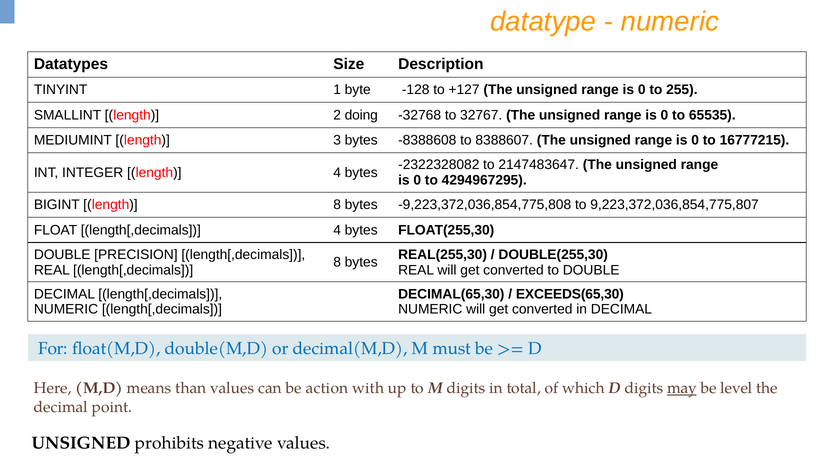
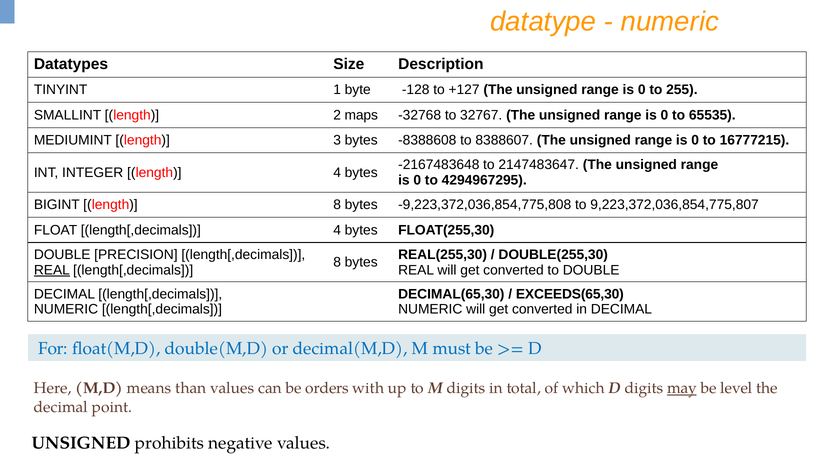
doing: doing -> maps
-2322328082: -2322328082 -> -2167483648
REAL at (52, 270) underline: none -> present
action: action -> orders
